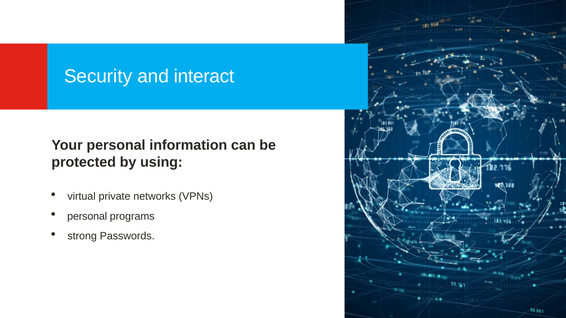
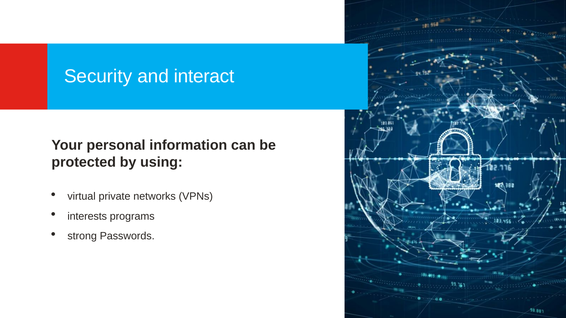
personal at (87, 216): personal -> interests
